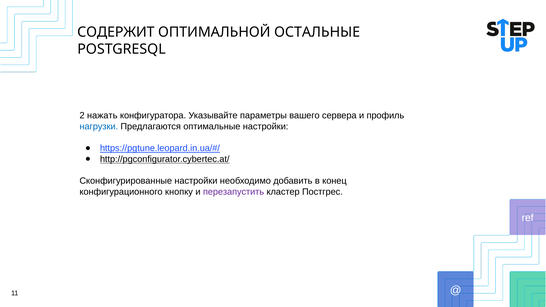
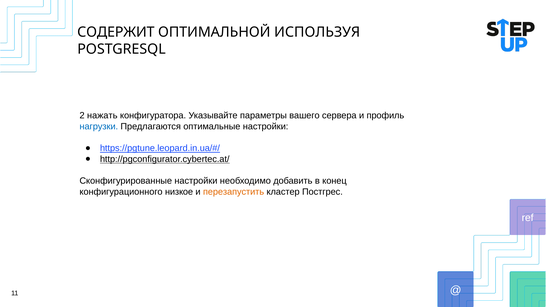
ОСТАЛЬНЫЕ: ОСТАЛЬНЫЕ -> ИСПОЛЬЗУЯ
кнопку: кнопку -> низкое
перезапустить colour: purple -> orange
